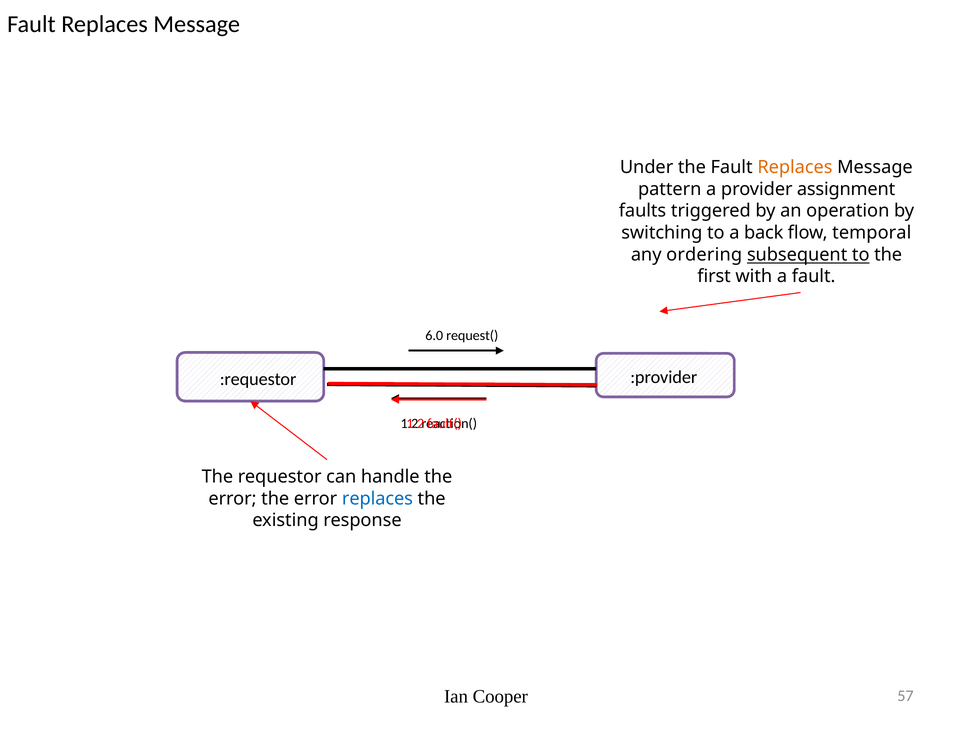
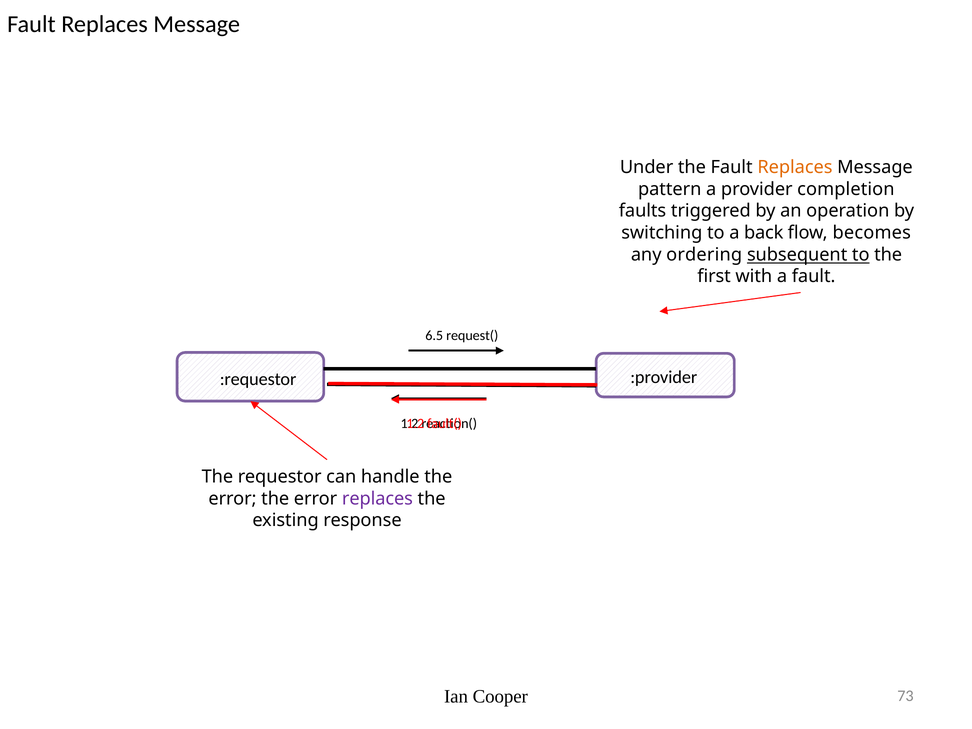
assignment: assignment -> completion
temporal: temporal -> becomes
6.0: 6.0 -> 6.5
replaces at (377, 499) colour: blue -> purple
57: 57 -> 73
